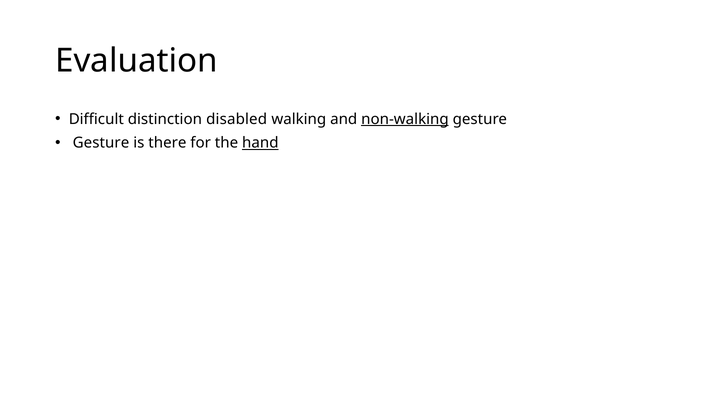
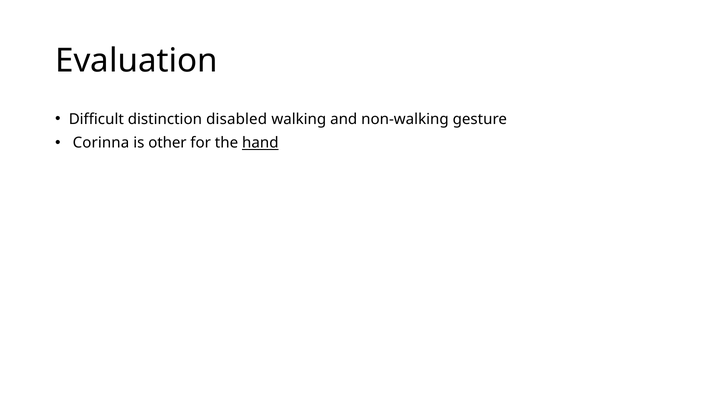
non-walking underline: present -> none
Gesture at (101, 143): Gesture -> Corinna
there: there -> other
